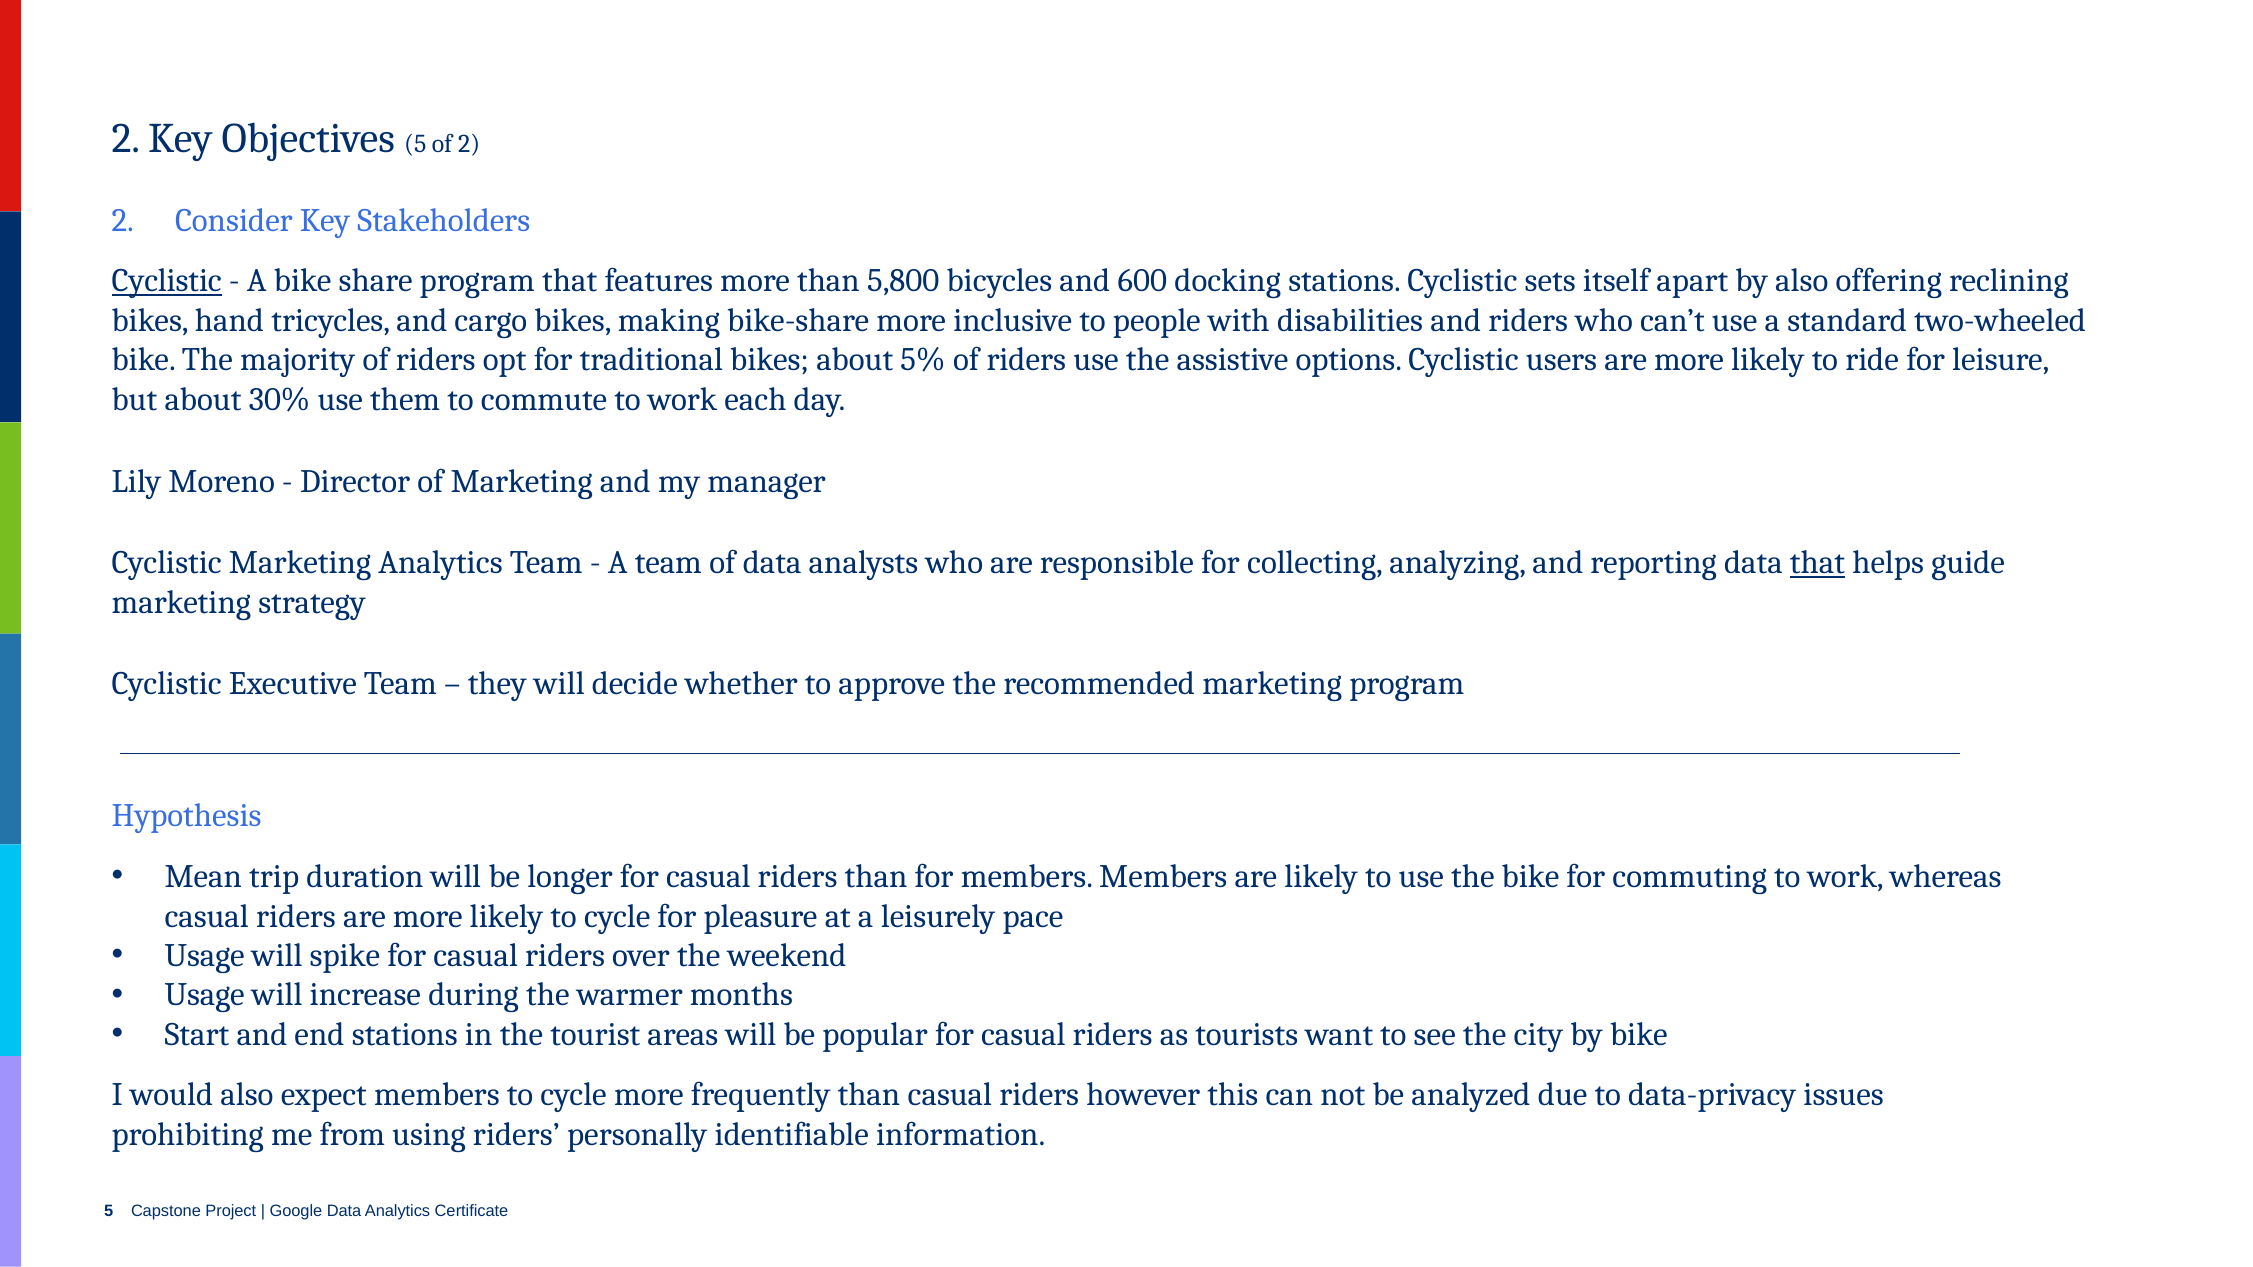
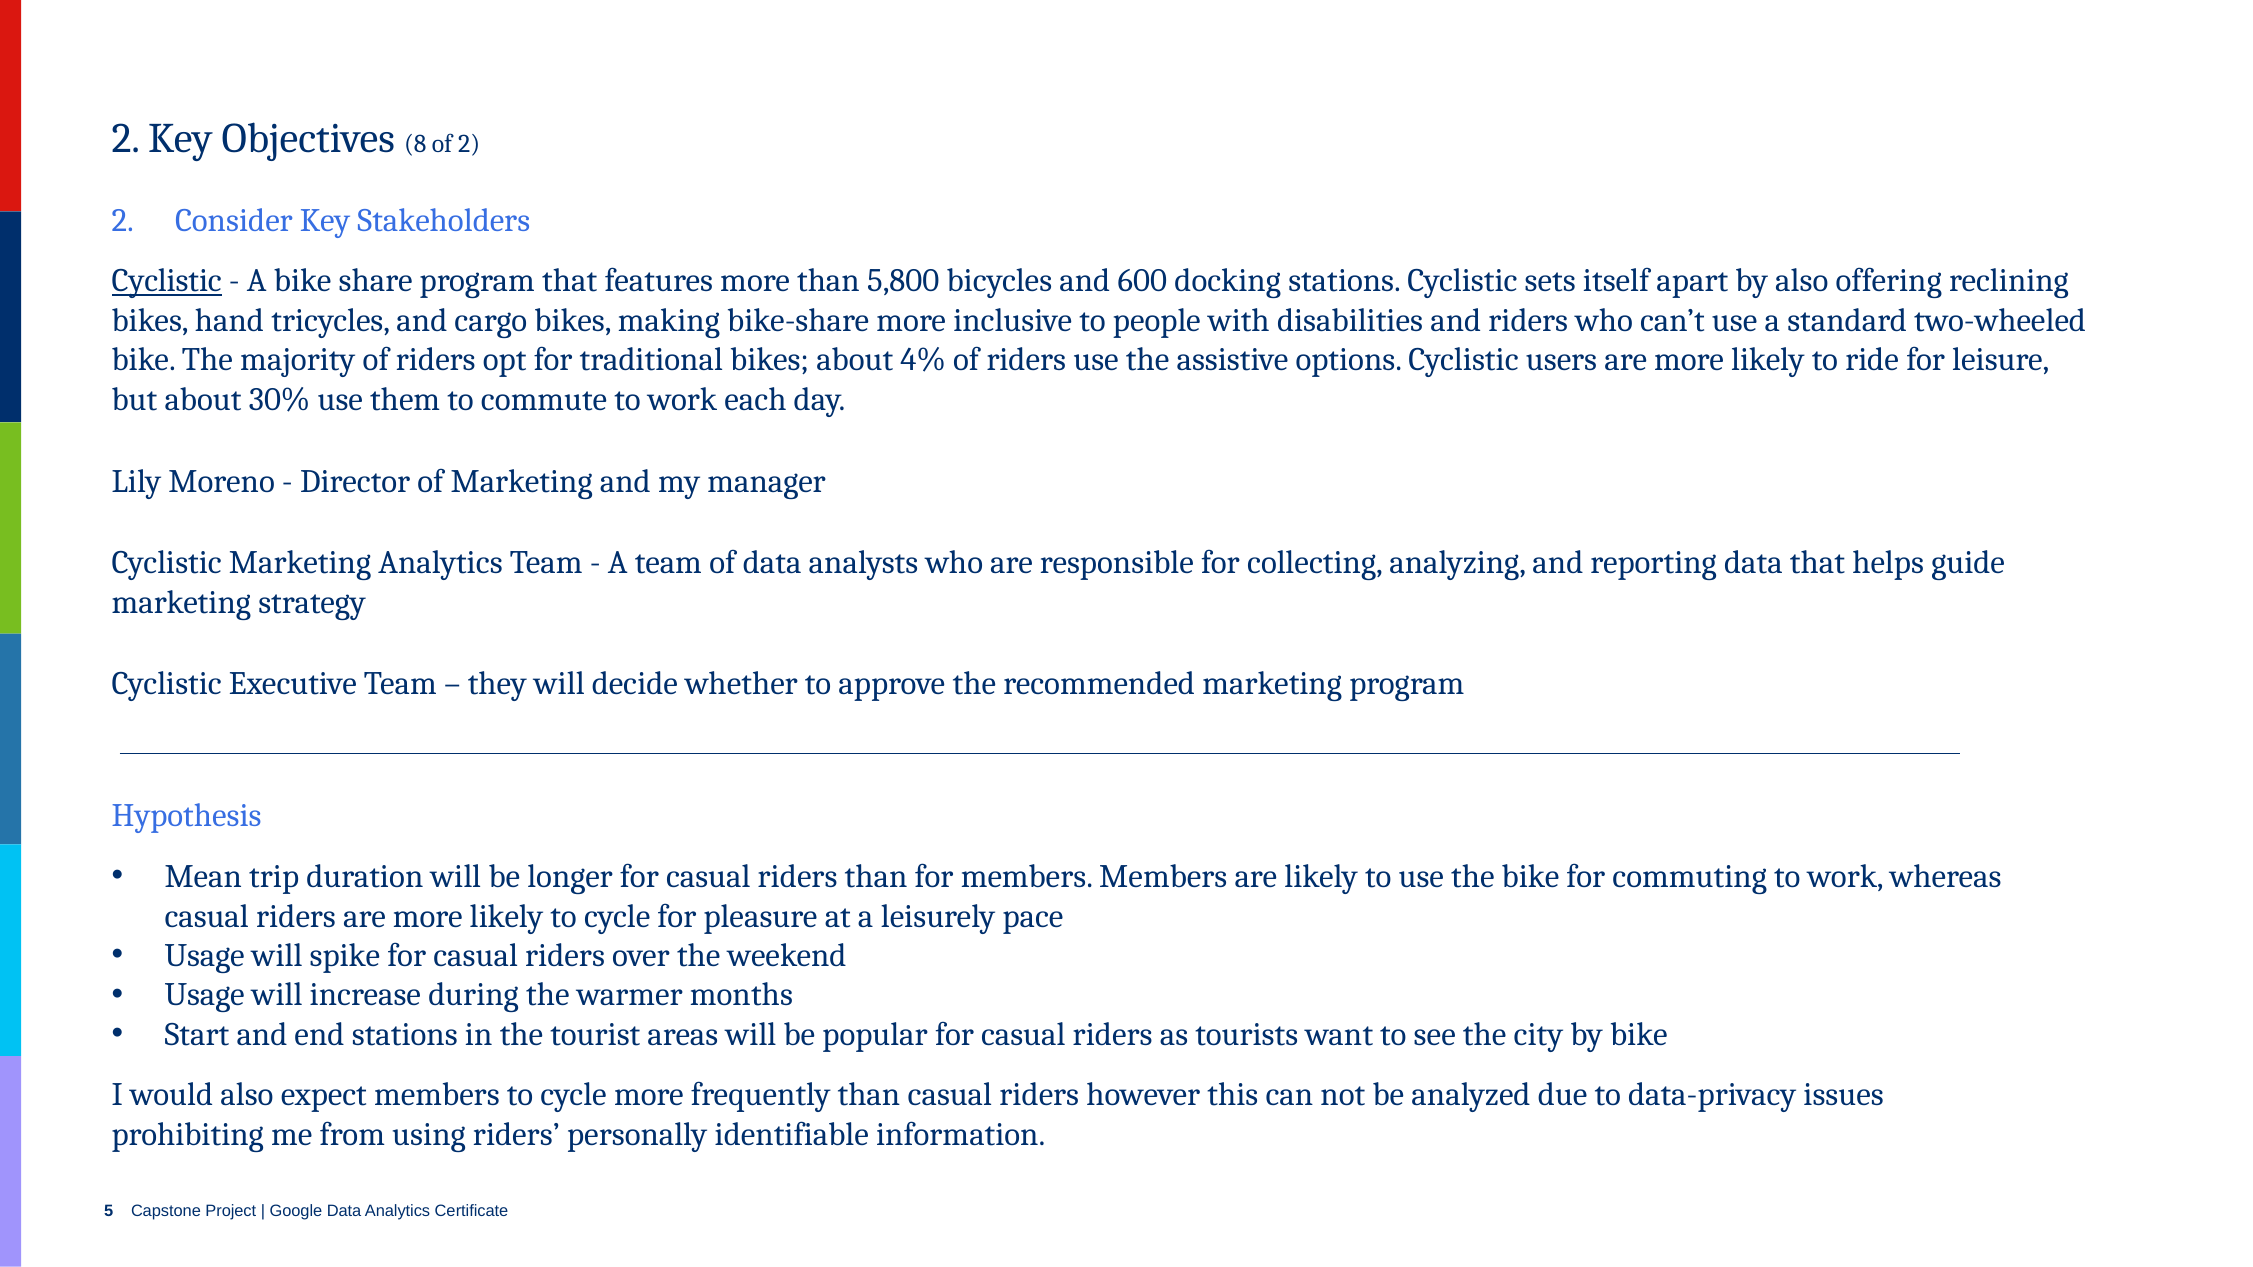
Objectives 5: 5 -> 8
5%: 5% -> 4%
that at (1817, 563) underline: present -> none
